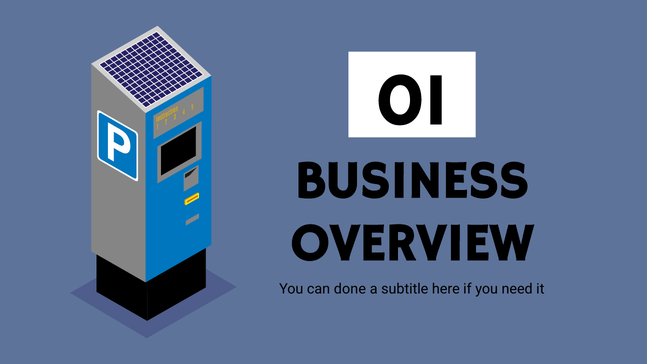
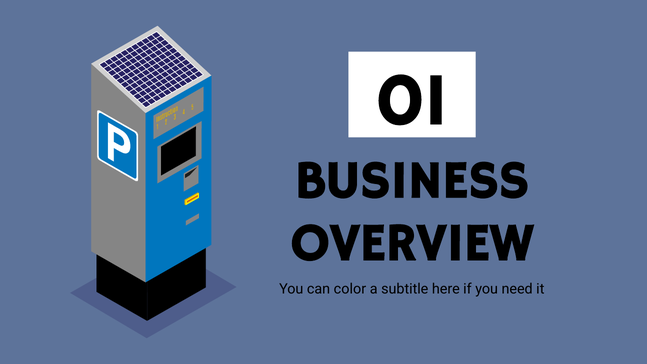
done: done -> color
